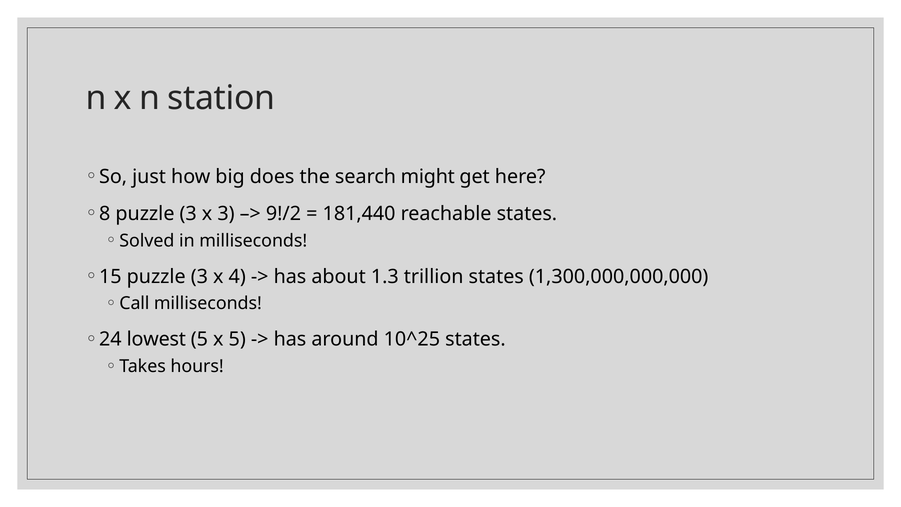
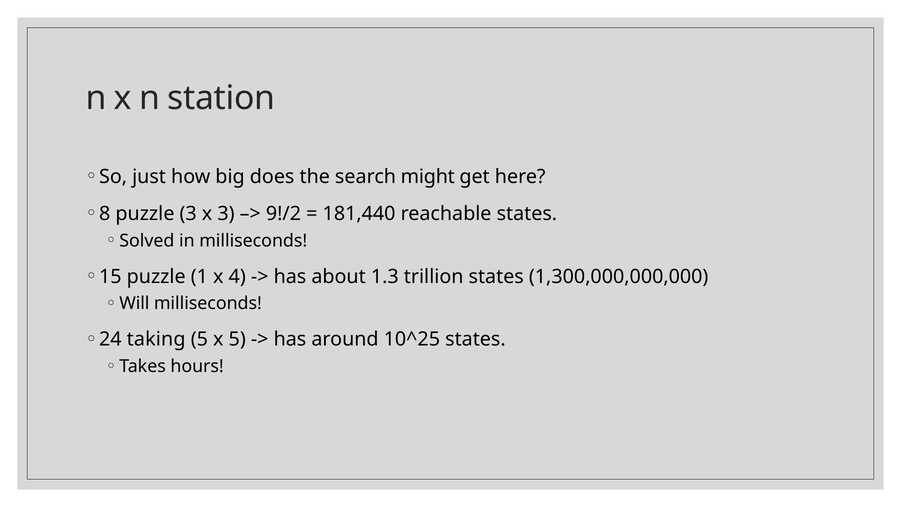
15 puzzle 3: 3 -> 1
Call: Call -> Will
lowest: lowest -> taking
